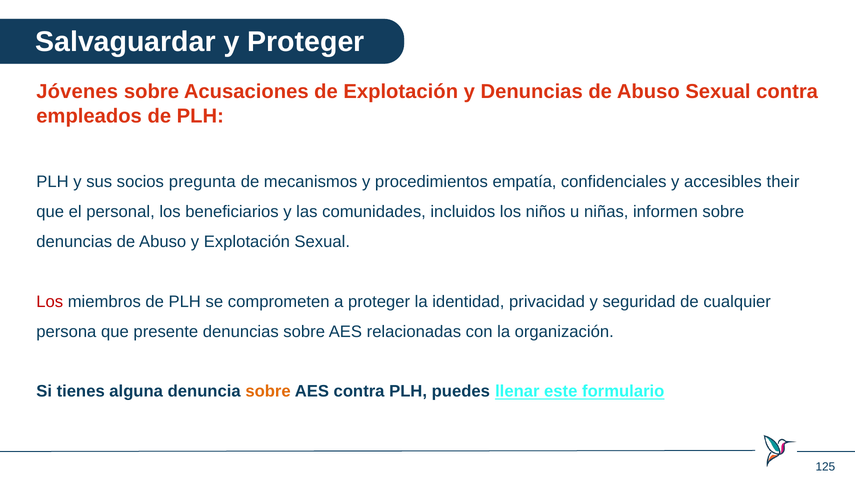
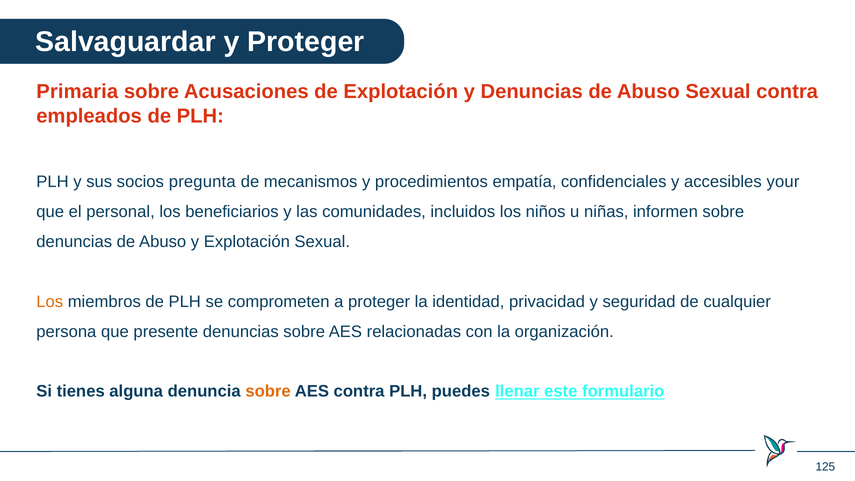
Jóvenes: Jóvenes -> Primaria
their: their -> your
Los at (50, 302) colour: red -> orange
